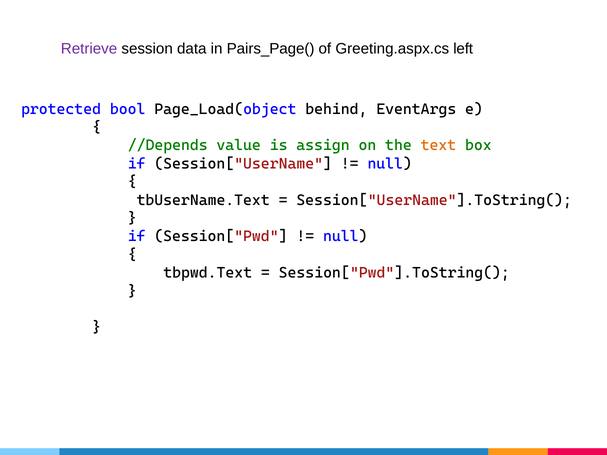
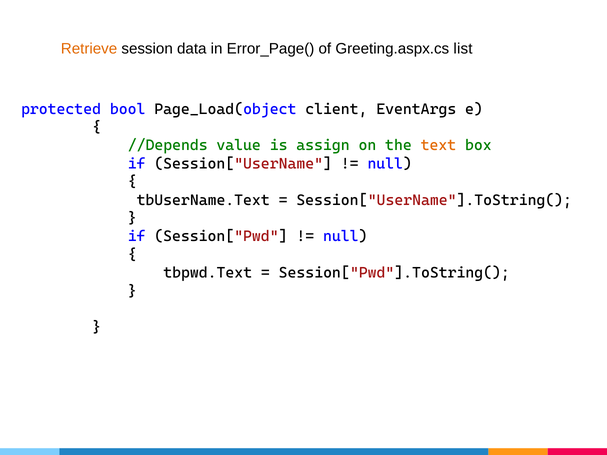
Retrieve colour: purple -> orange
Pairs_Page(: Pairs_Page( -> Error_Page(
left: left -> list
behind: behind -> client
